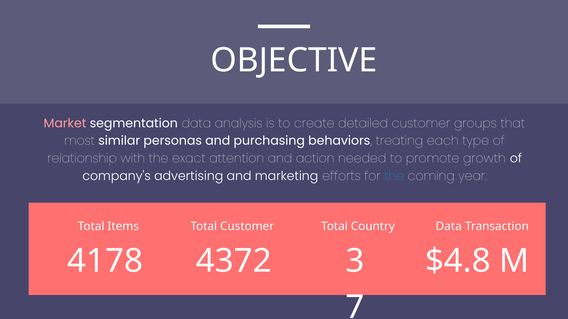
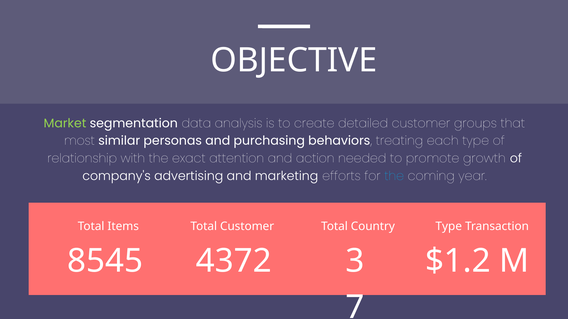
Market colour: pink -> light green
Country Data: Data -> Type
4178: 4178 -> 8545
$4.8: $4.8 -> $1.2
